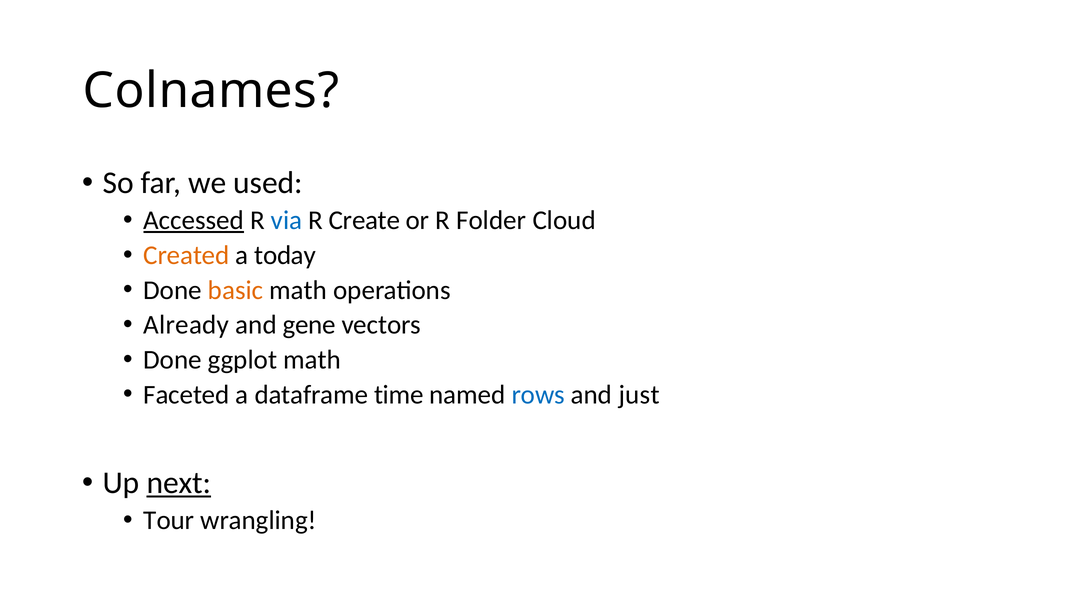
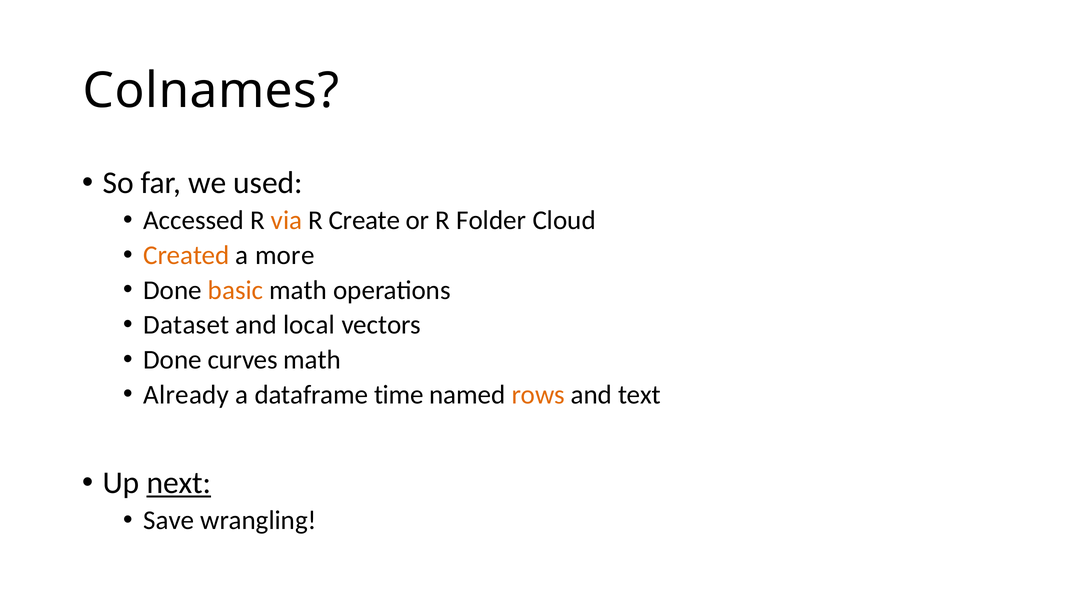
Accessed underline: present -> none
via colour: blue -> orange
today: today -> more
Already: Already -> Dataset
gene: gene -> local
ggplot: ggplot -> curves
Faceted: Faceted -> Already
rows colour: blue -> orange
just: just -> text
Tour: Tour -> Save
